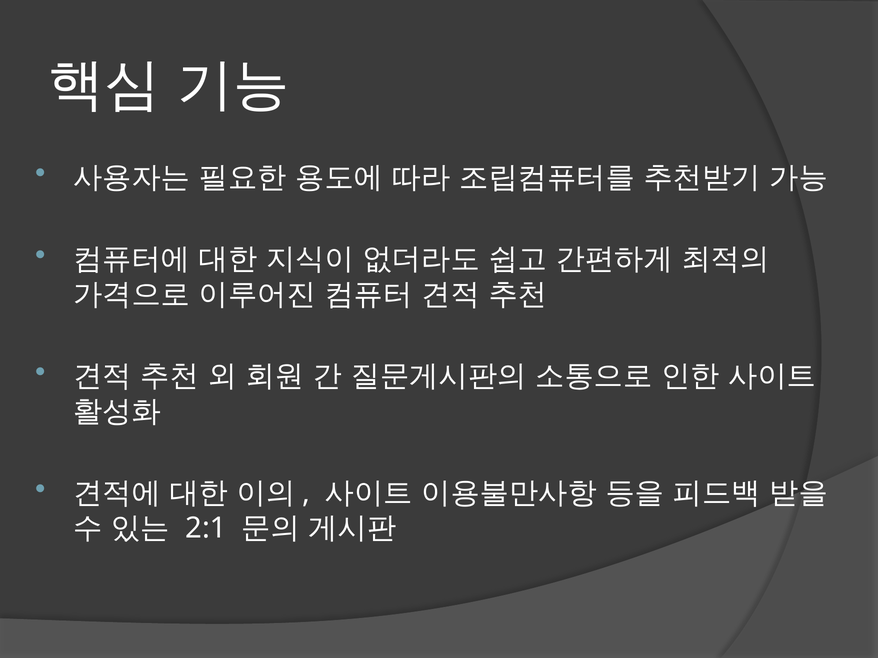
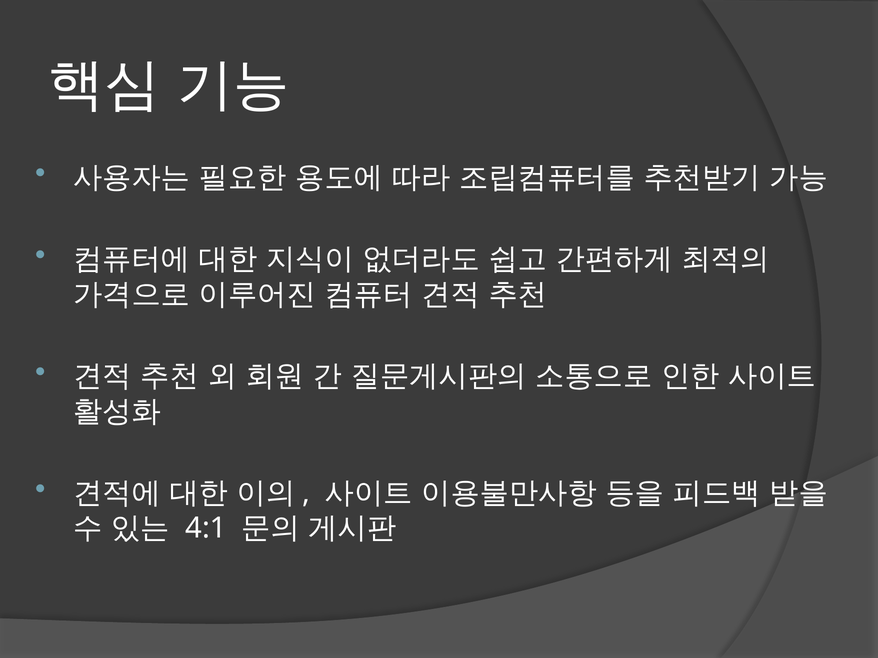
2:1: 2:1 -> 4:1
